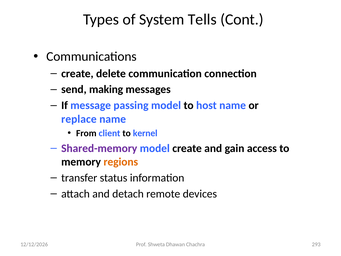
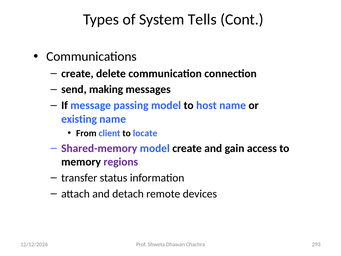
replace: replace -> existing
kernel: kernel -> locate
regions colour: orange -> purple
